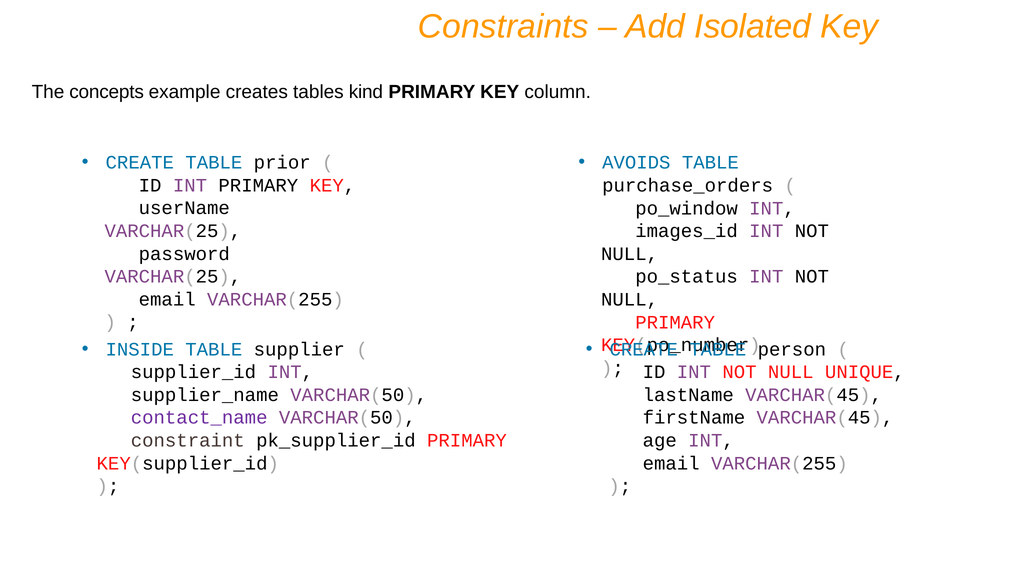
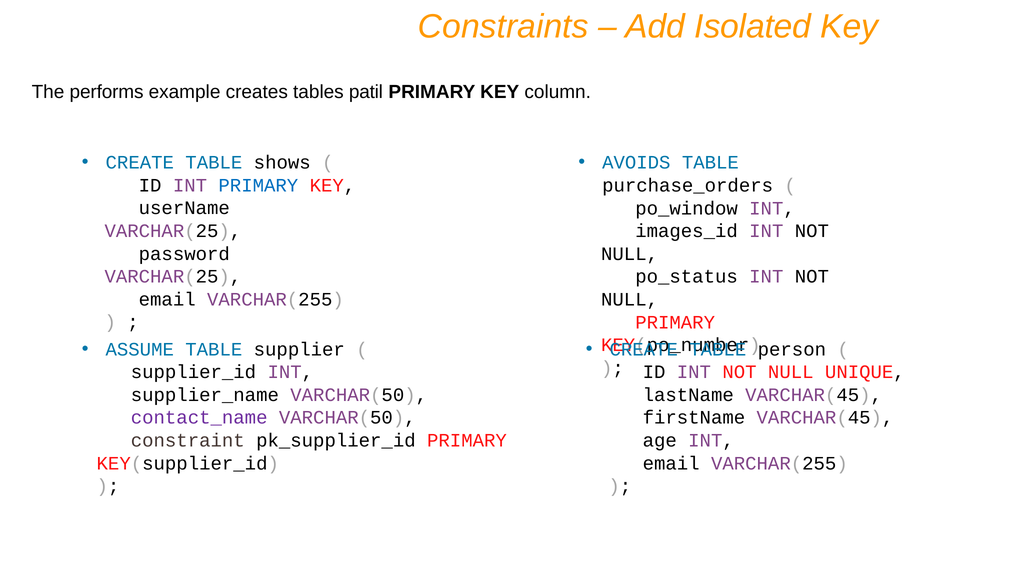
concepts: concepts -> performs
kind: kind -> patil
prior: prior -> shows
PRIMARY at (258, 185) colour: black -> blue
INSIDE: INSIDE -> ASSUME
